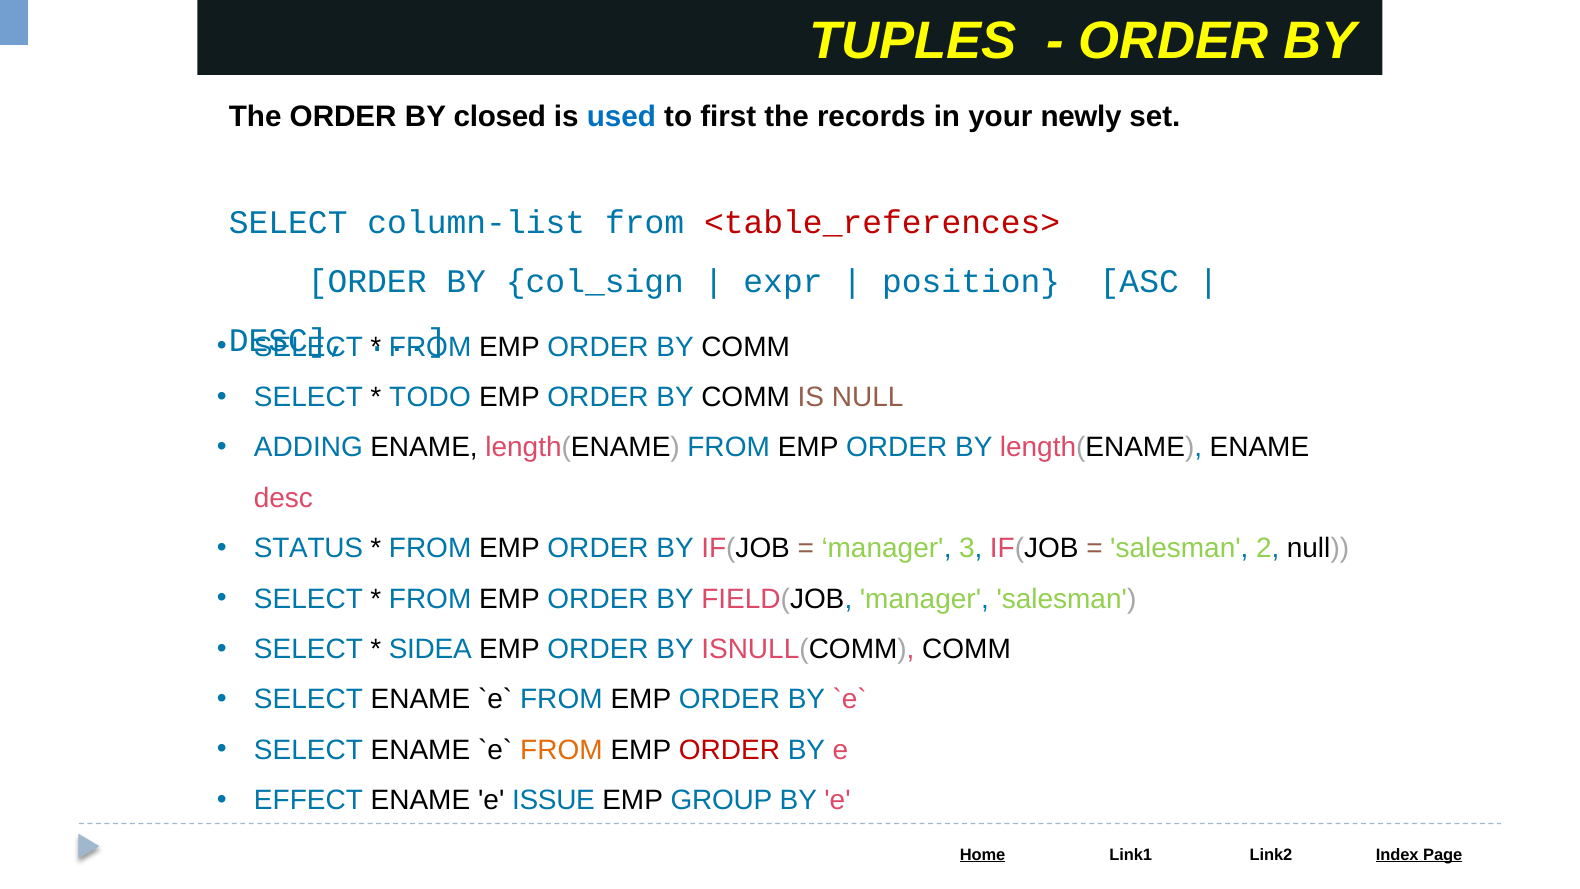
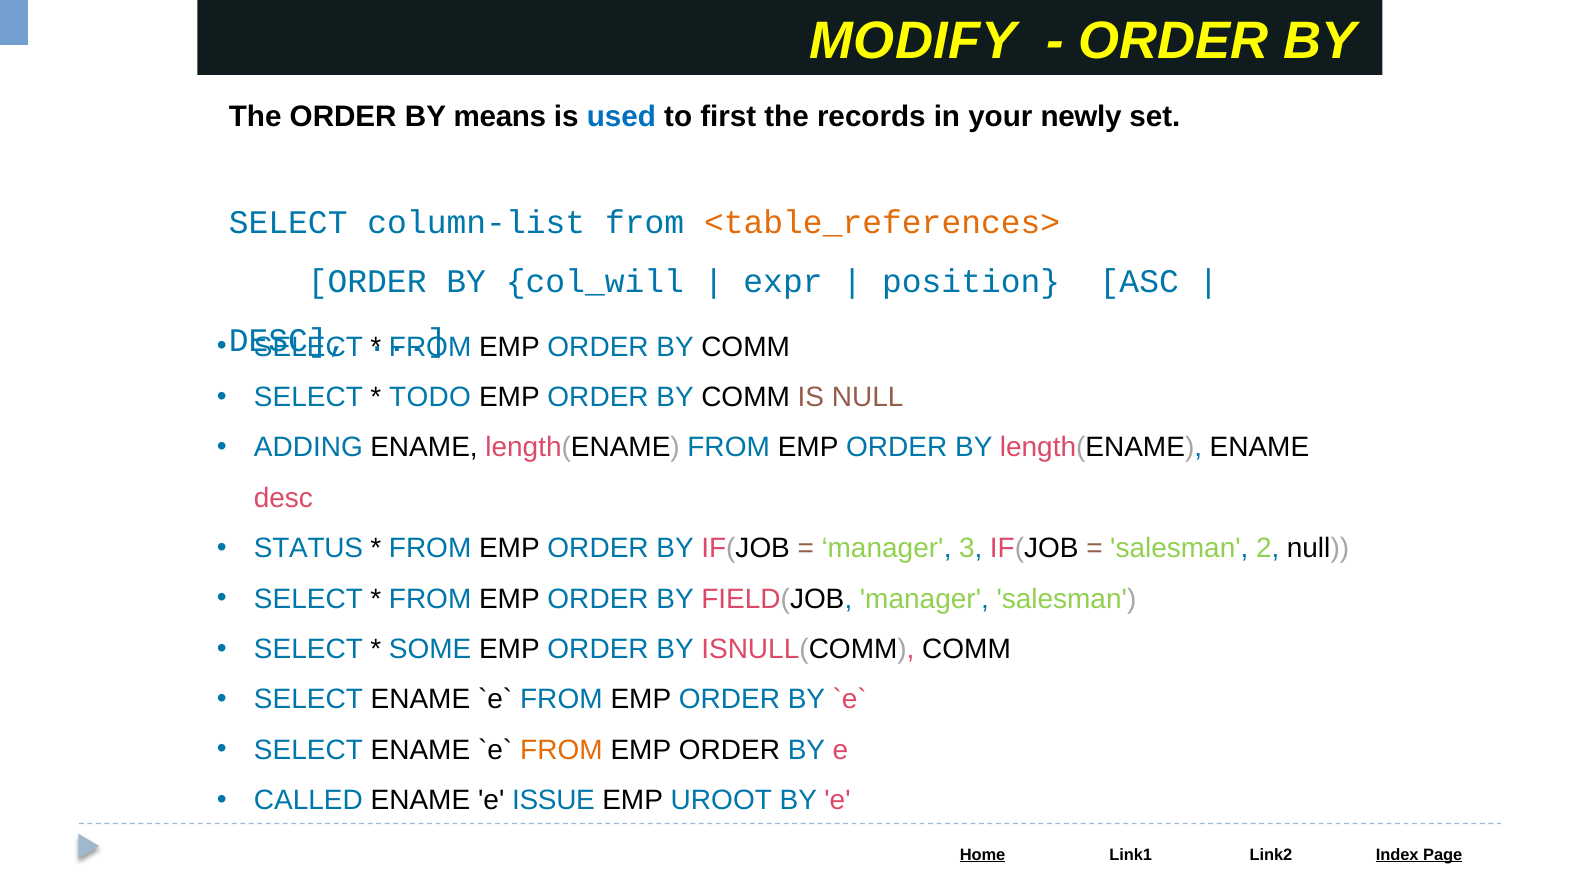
TUPLES: TUPLES -> MODIFY
closed: closed -> means
<table_references> colour: red -> orange
col_sign: col_sign -> col_will
SIDEA: SIDEA -> SOME
ORDER at (729, 750) colour: red -> black
EFFECT: EFFECT -> CALLED
GROUP: GROUP -> UROOT
